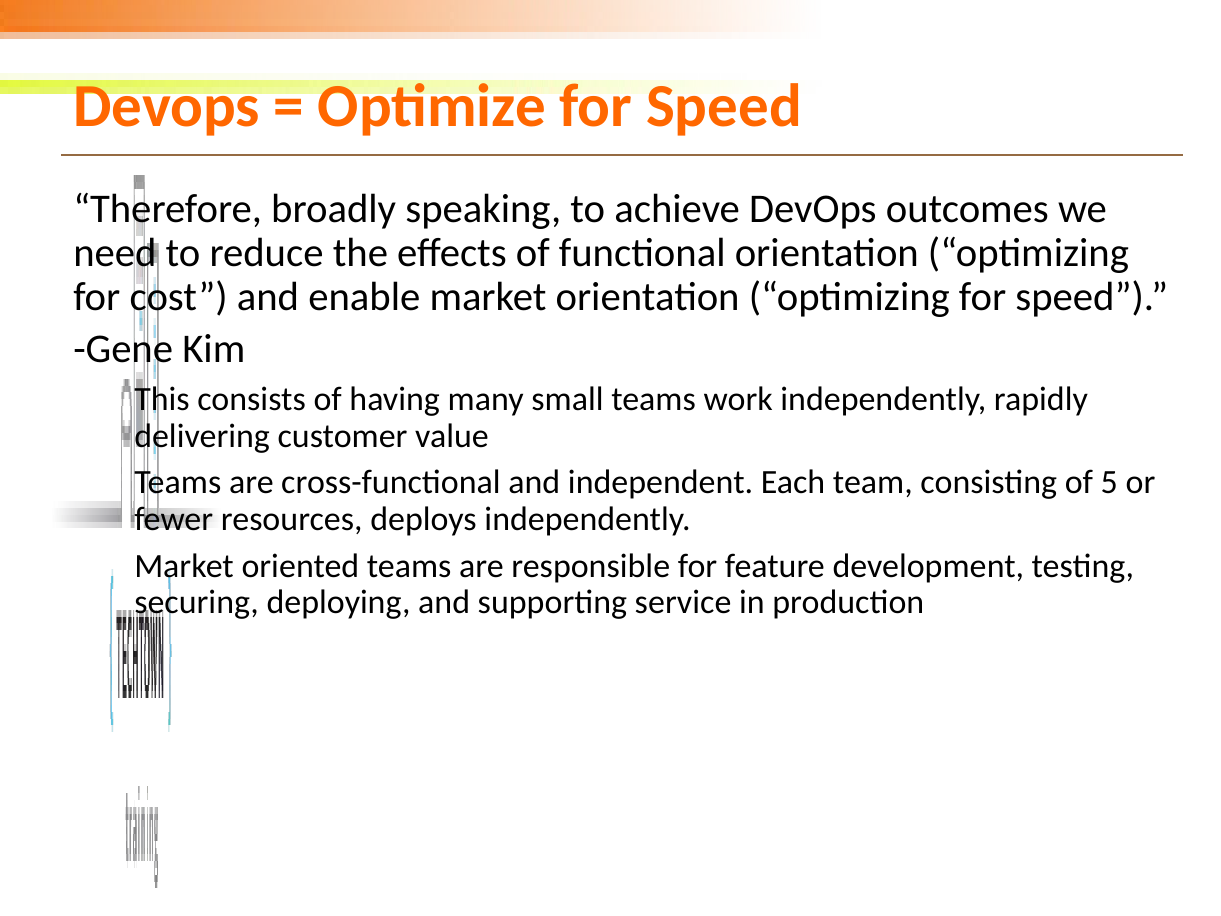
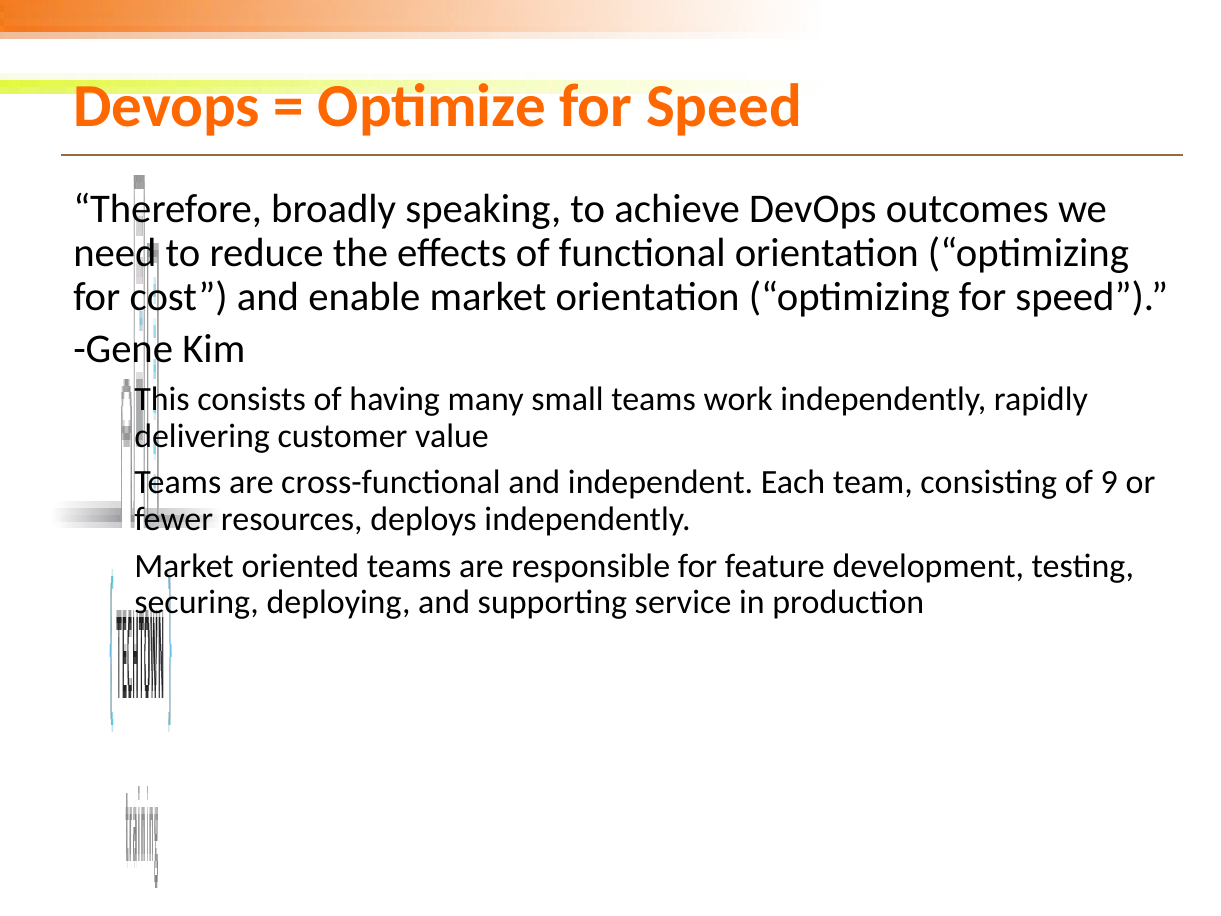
5: 5 -> 9
